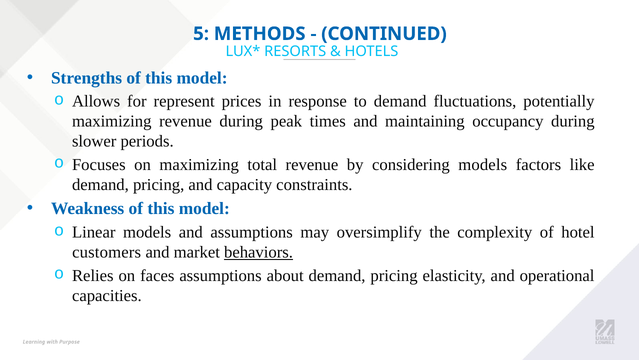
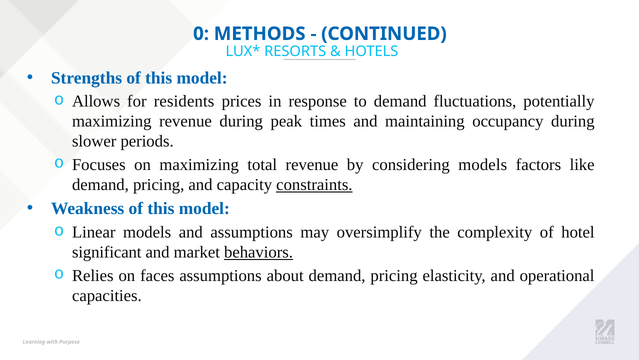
5: 5 -> 0
represent: represent -> residents
constraints underline: none -> present
customers: customers -> significant
